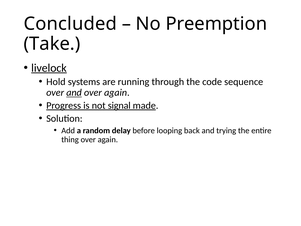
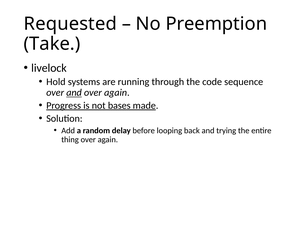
Concluded: Concluded -> Requested
livelock underline: present -> none
signal: signal -> bases
